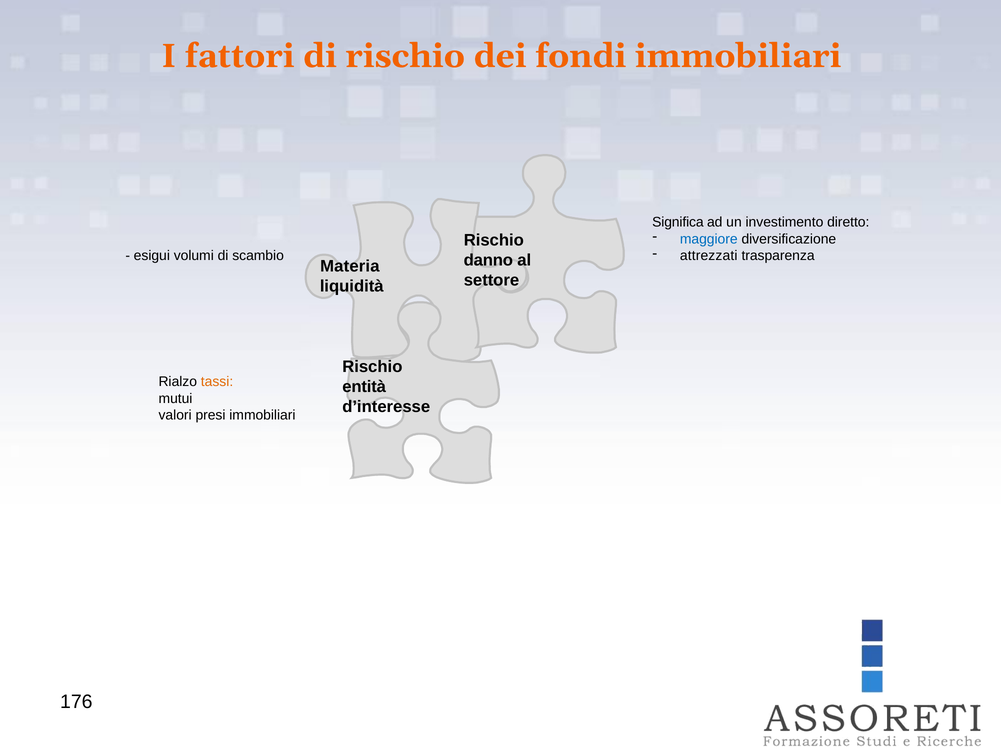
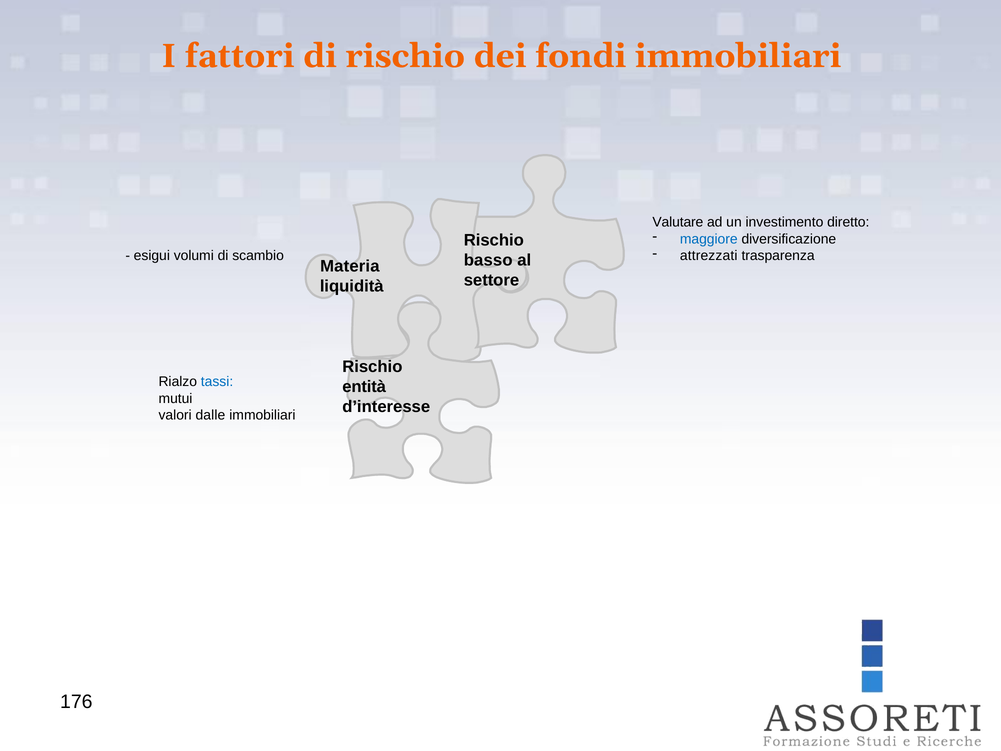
Significa: Significa -> Valutare
danno: danno -> basso
tassi colour: orange -> blue
presi: presi -> dalle
